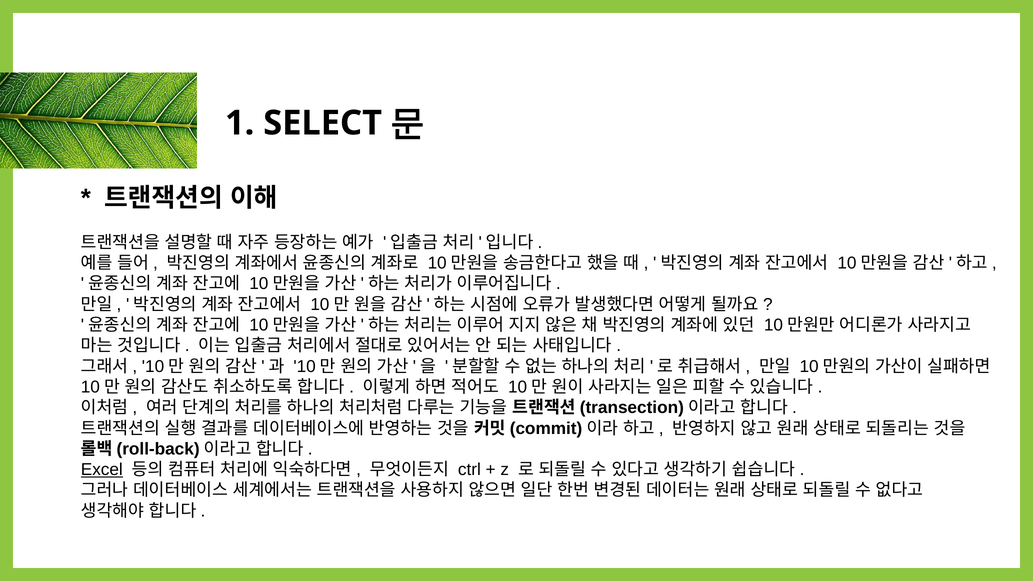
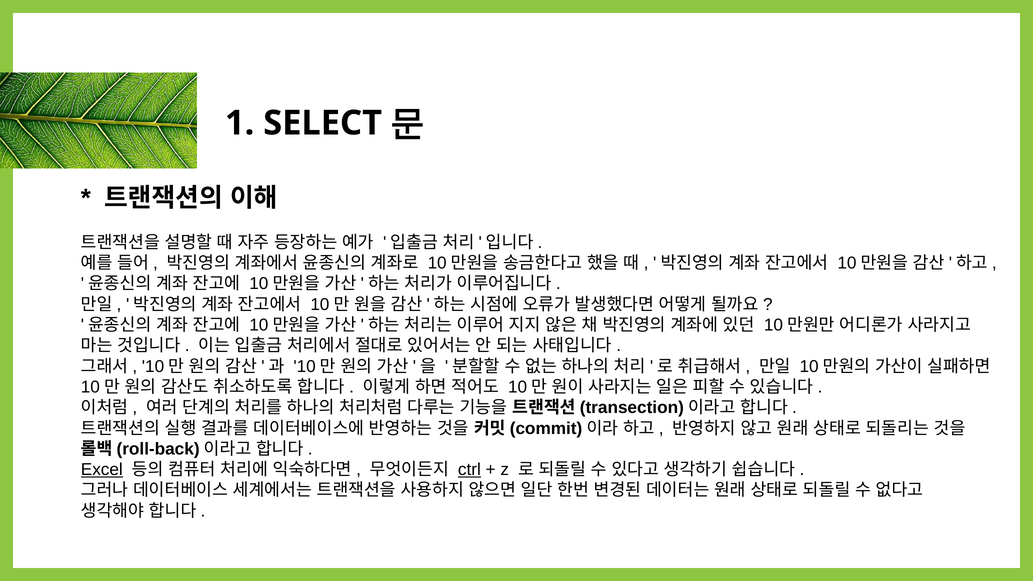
ctrl underline: none -> present
